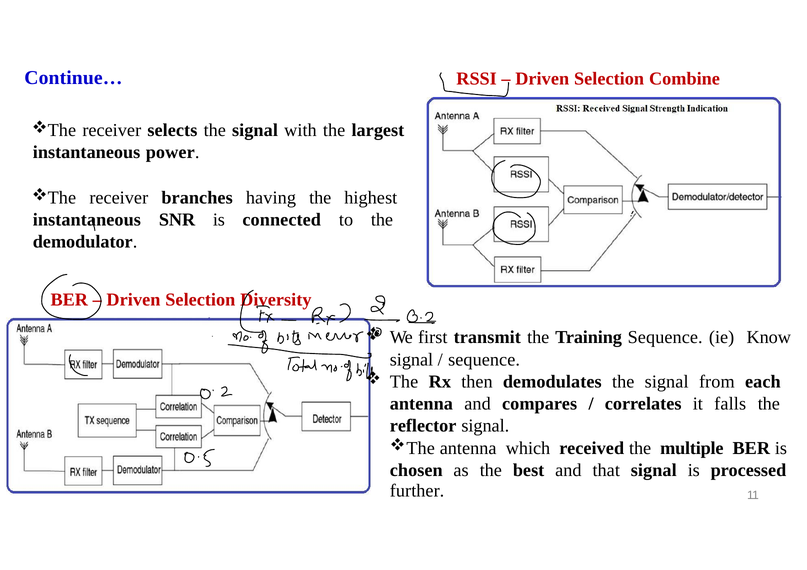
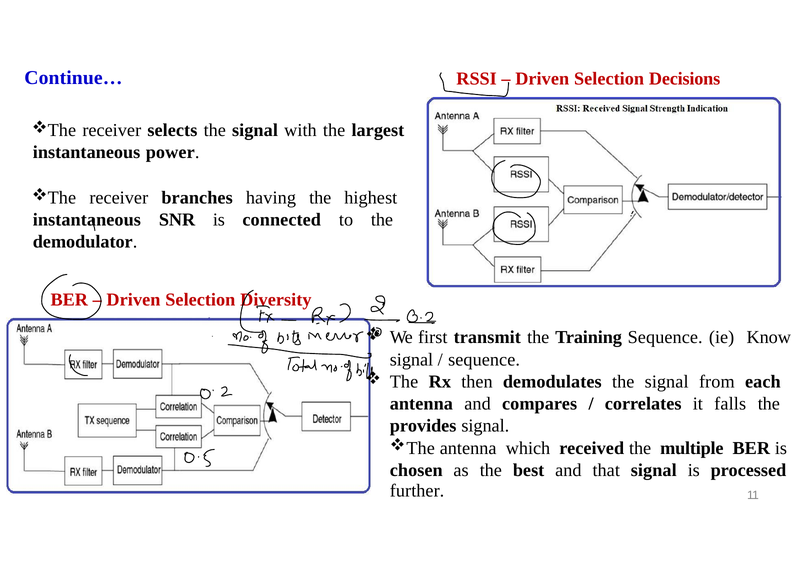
Combine: Combine -> Decisions
reflector: reflector -> provides
